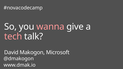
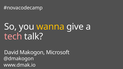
wanna colour: pink -> yellow
